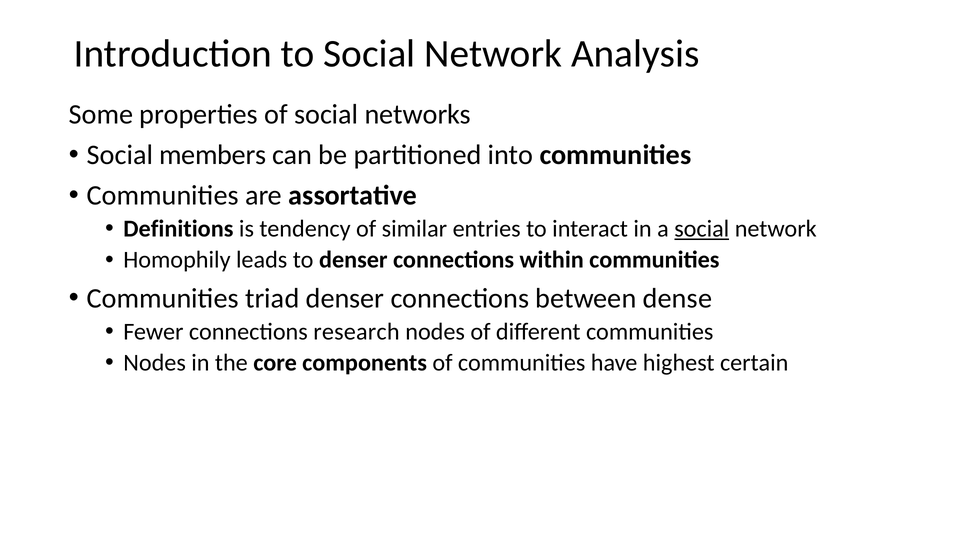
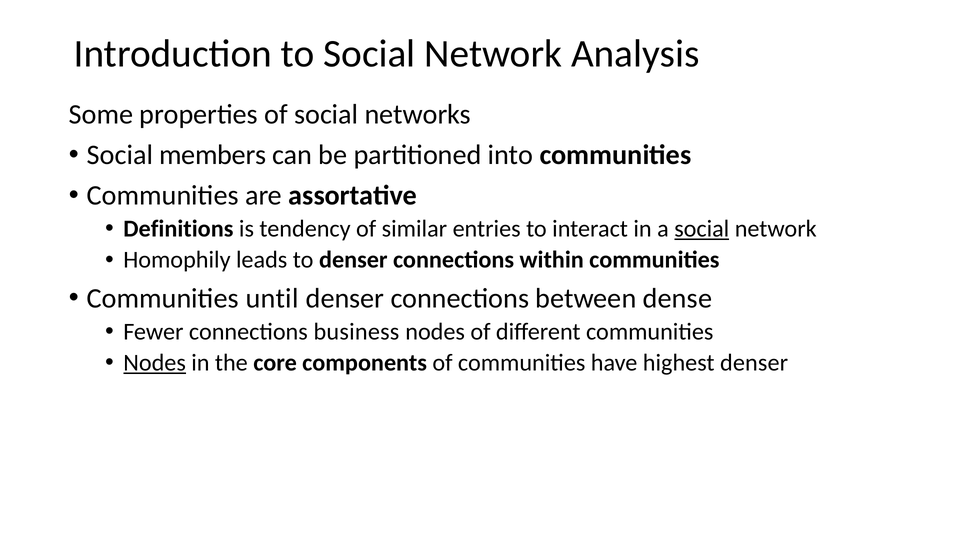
triad: triad -> until
research: research -> business
Nodes at (155, 363) underline: none -> present
highest certain: certain -> denser
